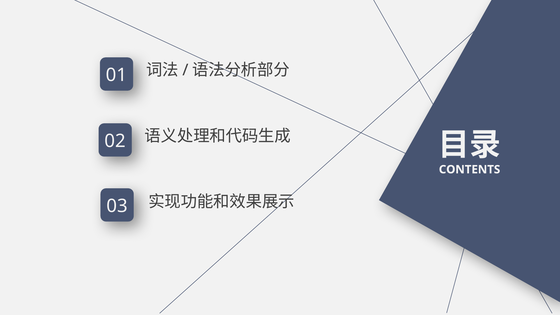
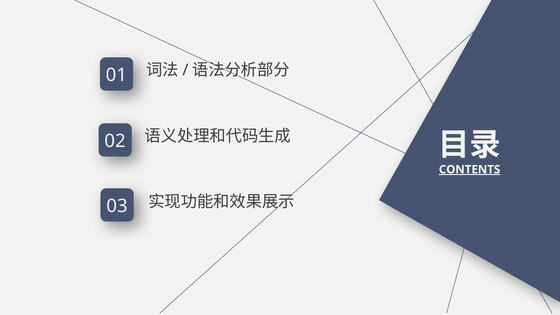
CONTENTS underline: none -> present
